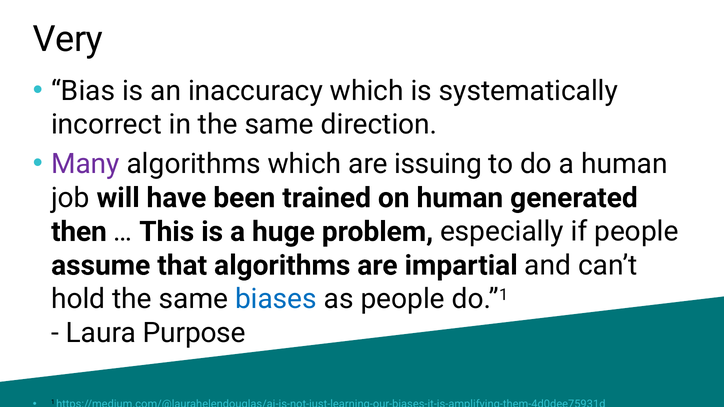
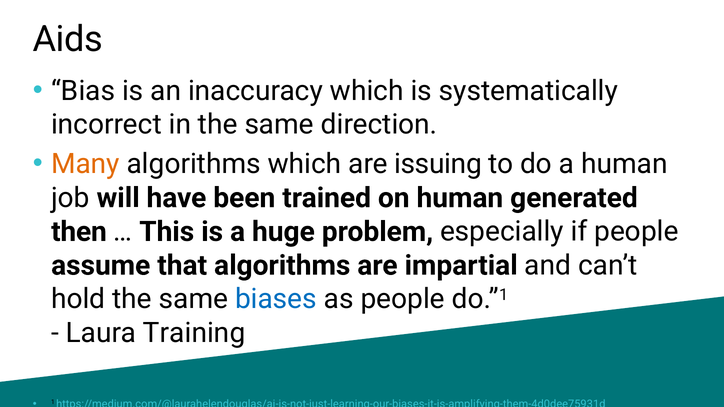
Very: Very -> Aids
Many colour: purple -> orange
Purpose: Purpose -> Training
